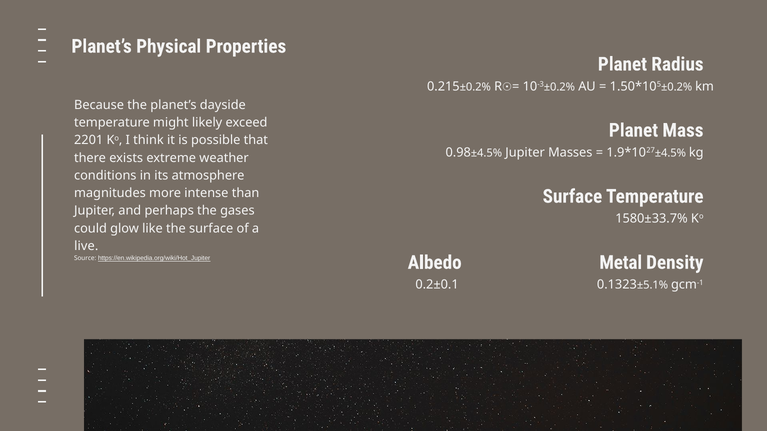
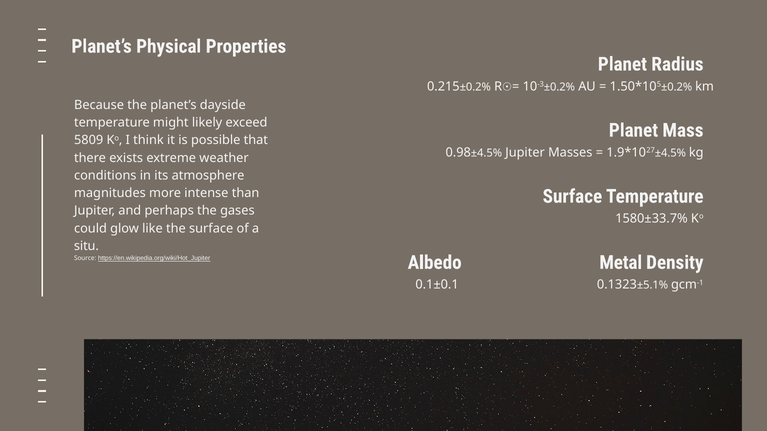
2201: 2201 -> 5809
live: live -> situ
0.2±0.1: 0.2±0.1 -> 0.1±0.1
